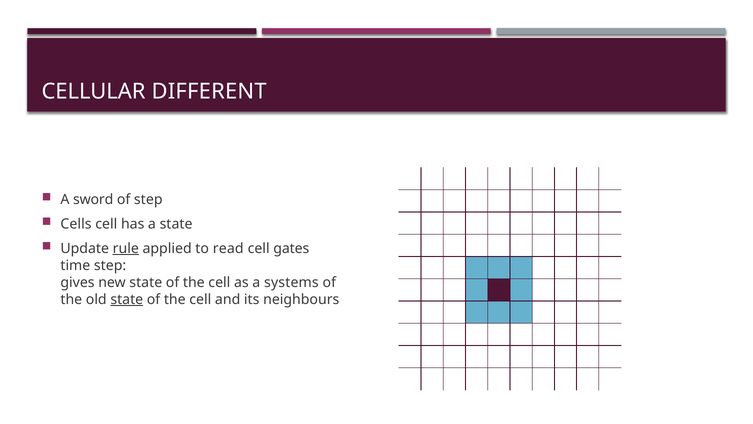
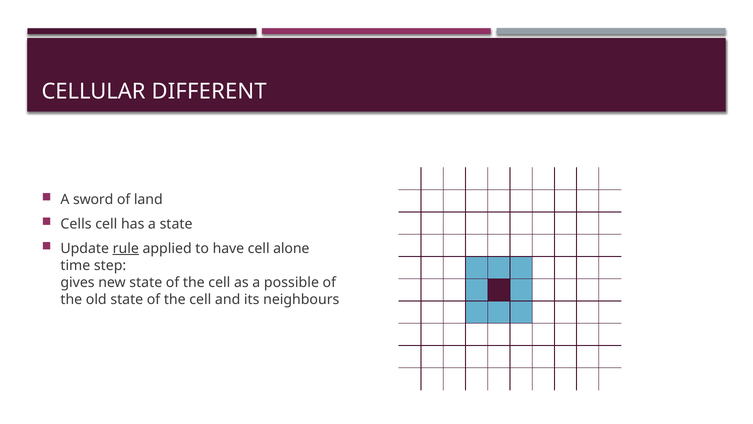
of step: step -> land
read: read -> have
gates: gates -> alone
systems: systems -> possible
state at (127, 299) underline: present -> none
